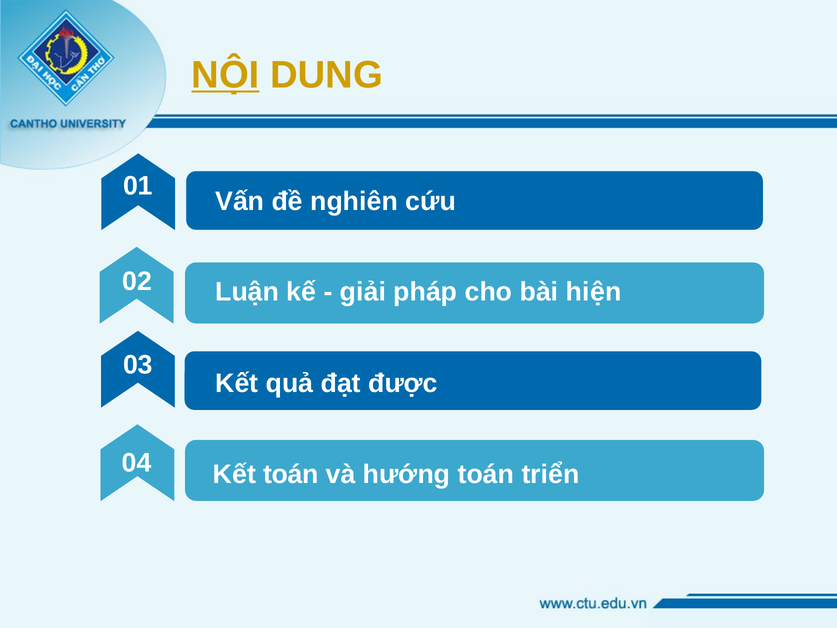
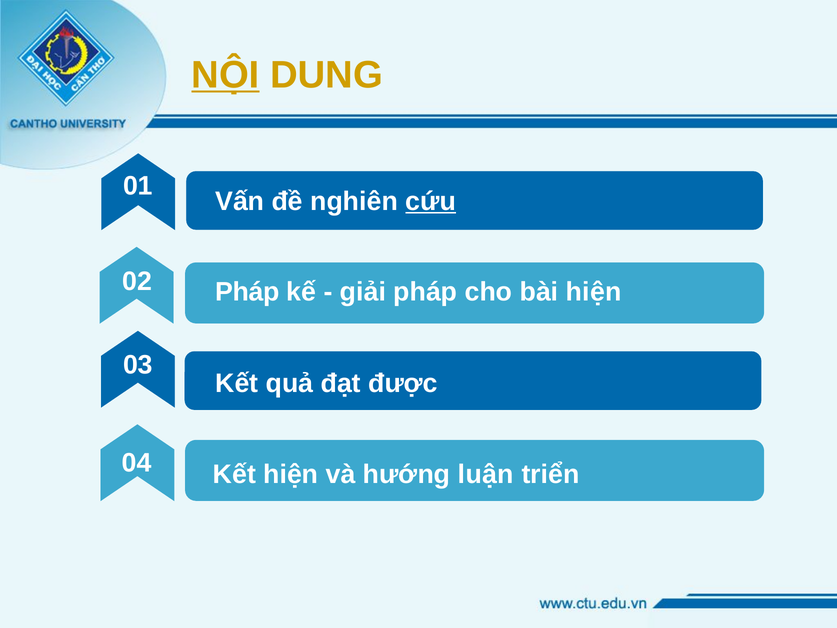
cứu underline: none -> present
Luận at (247, 292): Luận -> Pháp
Kết toán: toán -> hiện
hướng toán: toán -> luận
